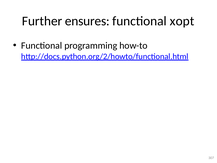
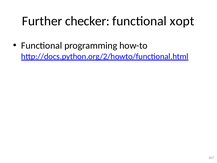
ensures: ensures -> checker
